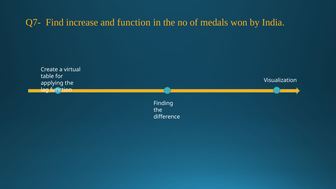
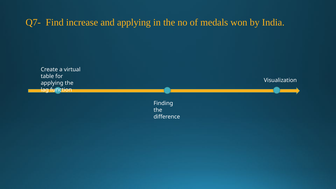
and function: function -> applying
